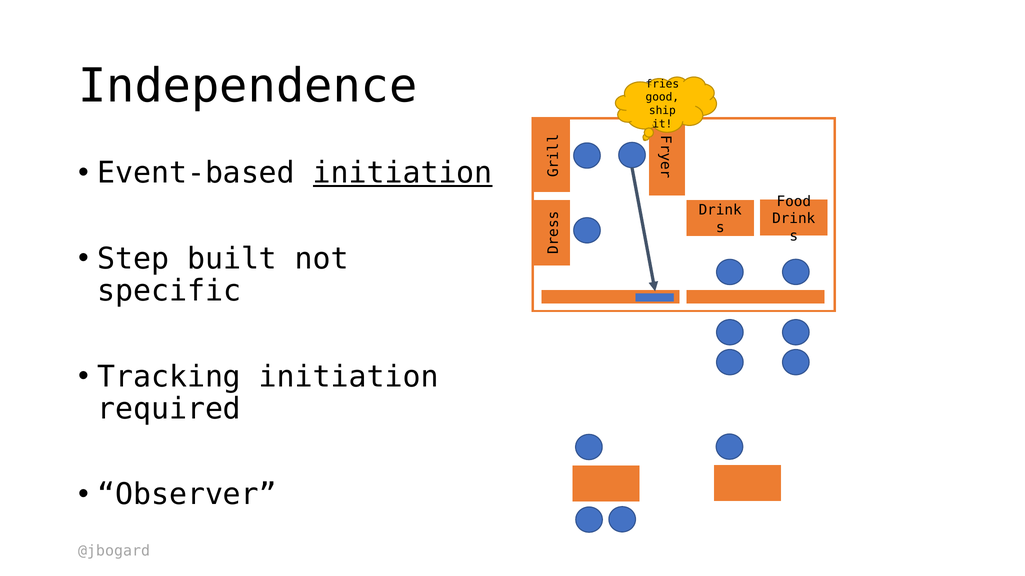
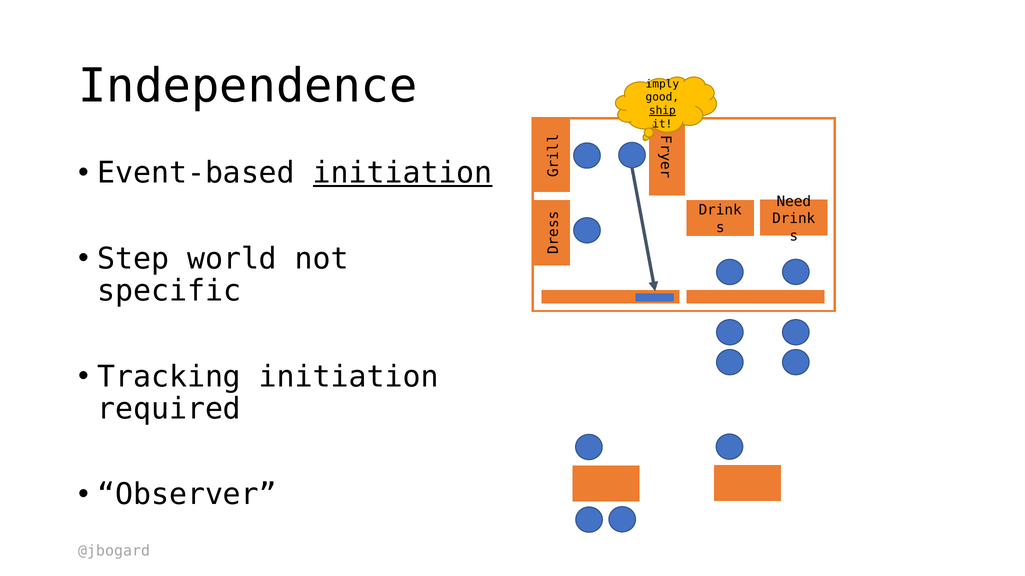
fries: fries -> imply
ship underline: none -> present
Food: Food -> Need
built: built -> world
